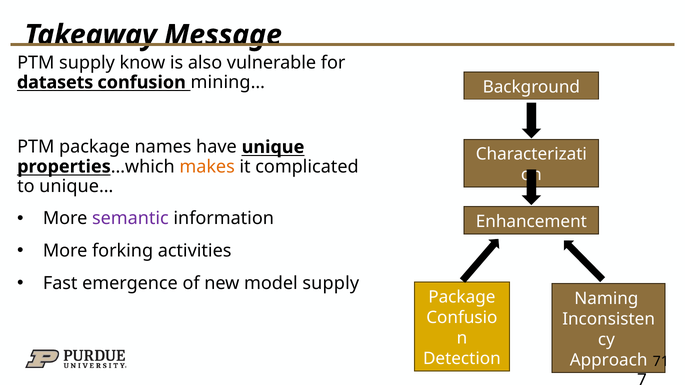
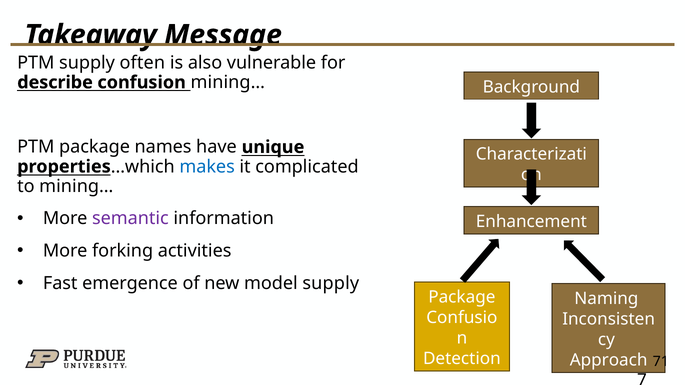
know: know -> often
datasets: datasets -> describe
makes colour: orange -> blue
to unique…: unique… -> mining…
